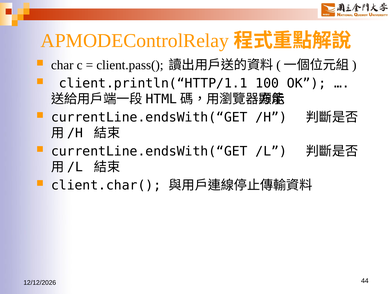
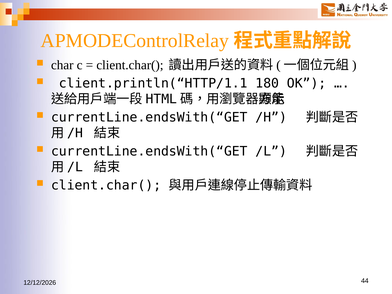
client.pass( at (130, 65): client.pass( -> client.char(
100: 100 -> 180
